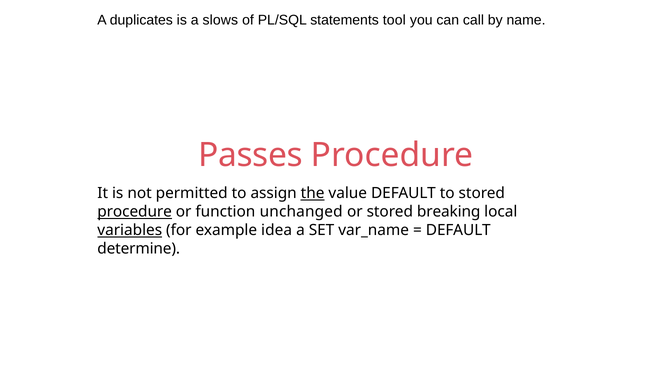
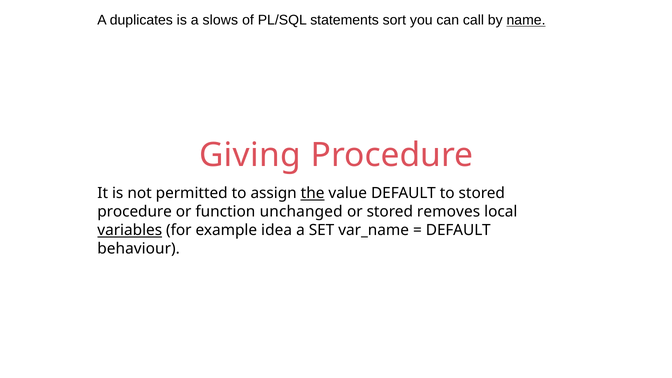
tool: tool -> sort
name underline: none -> present
Passes: Passes -> Giving
procedure at (135, 212) underline: present -> none
breaking: breaking -> removes
determine: determine -> behaviour
